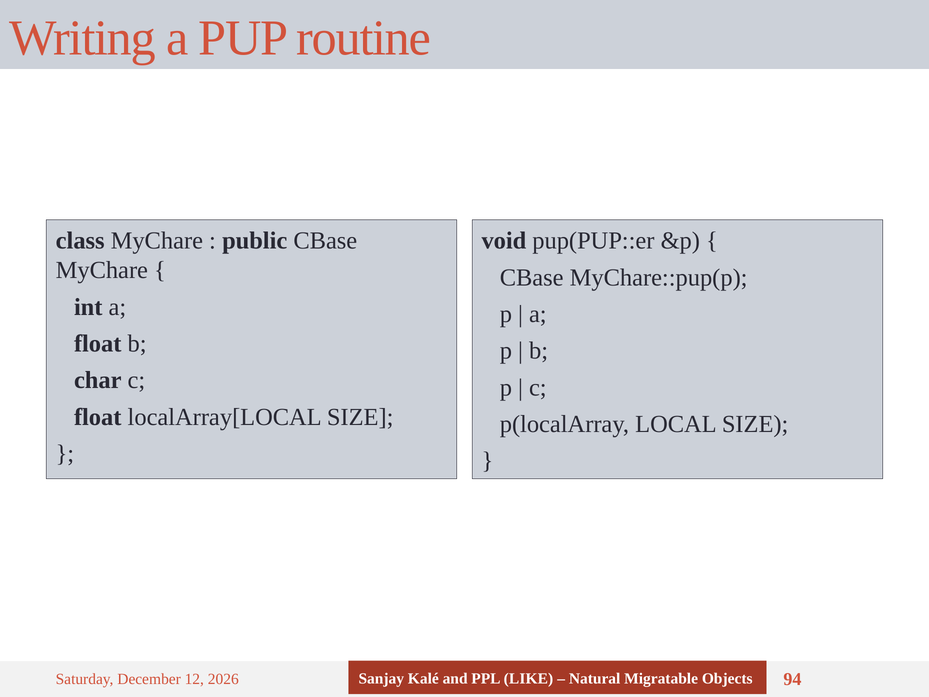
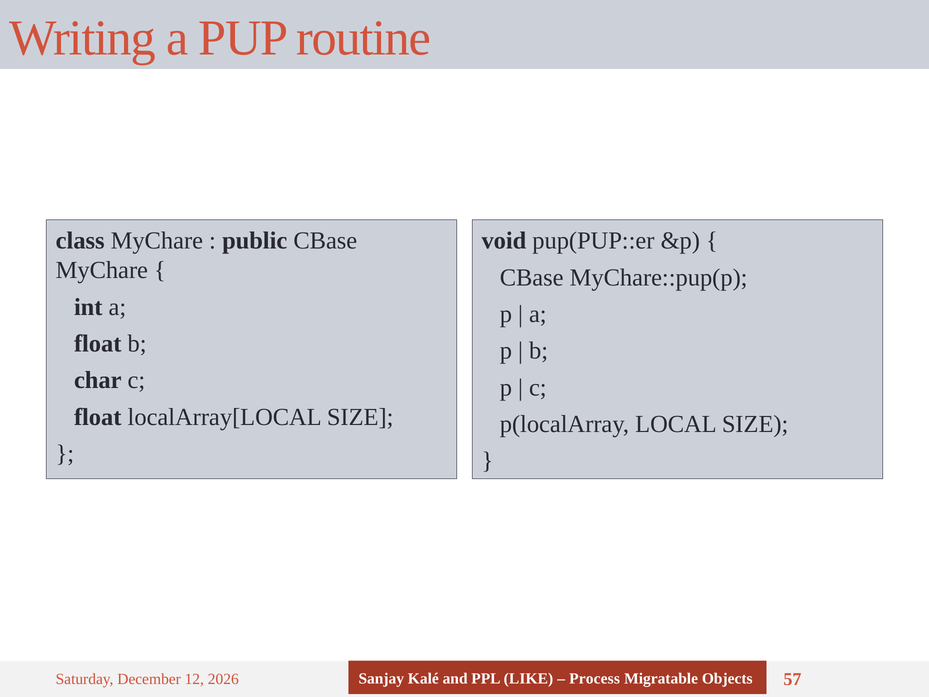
Natural: Natural -> Process
94: 94 -> 57
